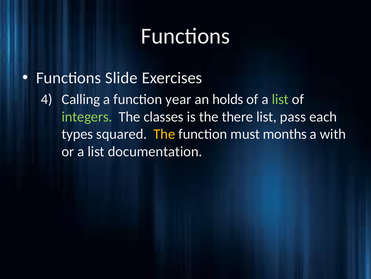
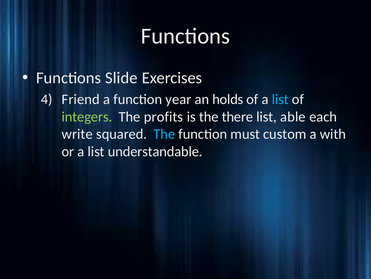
Calling: Calling -> Friend
list at (280, 99) colour: light green -> light blue
classes: classes -> profits
pass: pass -> able
types: types -> write
The at (164, 134) colour: yellow -> light blue
months: months -> custom
documentation: documentation -> understandable
